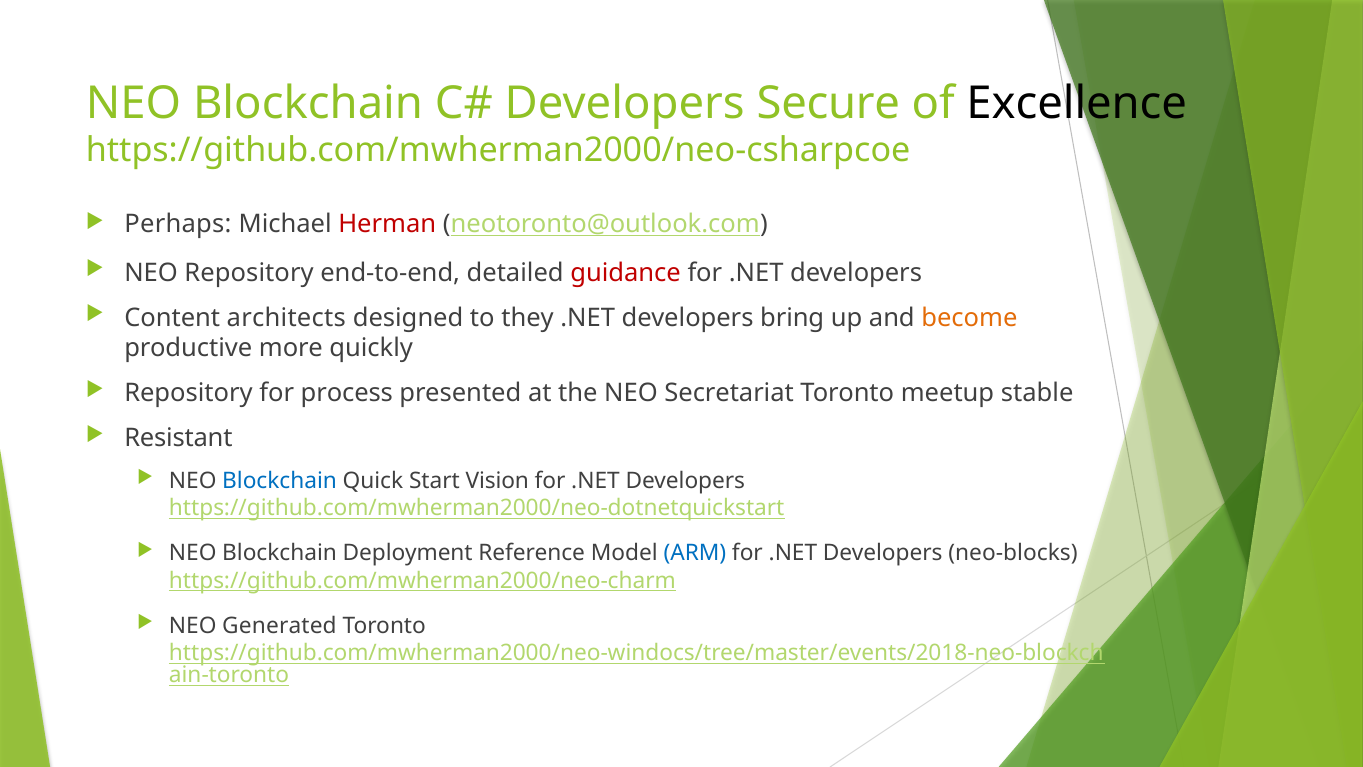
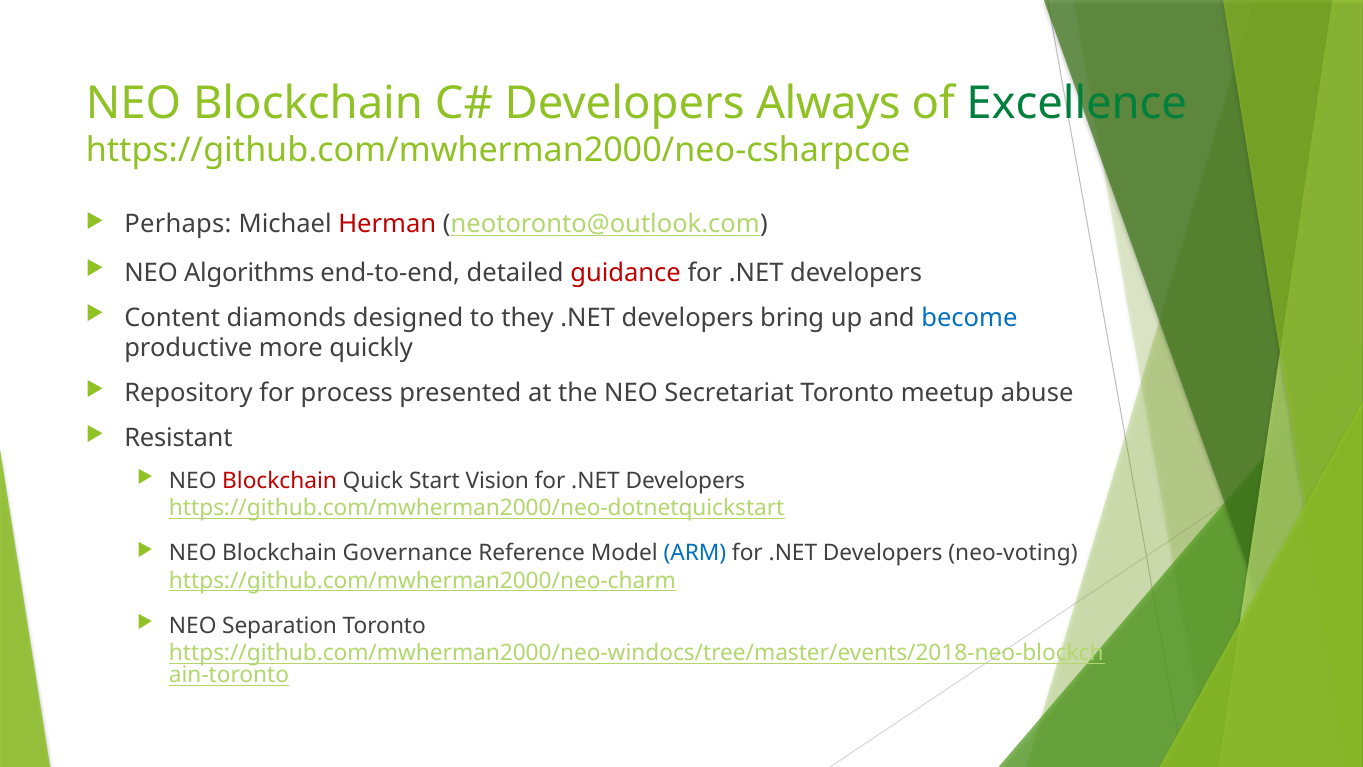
Secure: Secure -> Always
Excellence colour: black -> green
NEO Repository: Repository -> Algorithms
architects: architects -> diamonds
become colour: orange -> blue
stable: stable -> abuse
Blockchain at (280, 481) colour: blue -> red
Deployment: Deployment -> Governance
neo-blocks: neo-blocks -> neo-voting
Generated: Generated -> Separation
